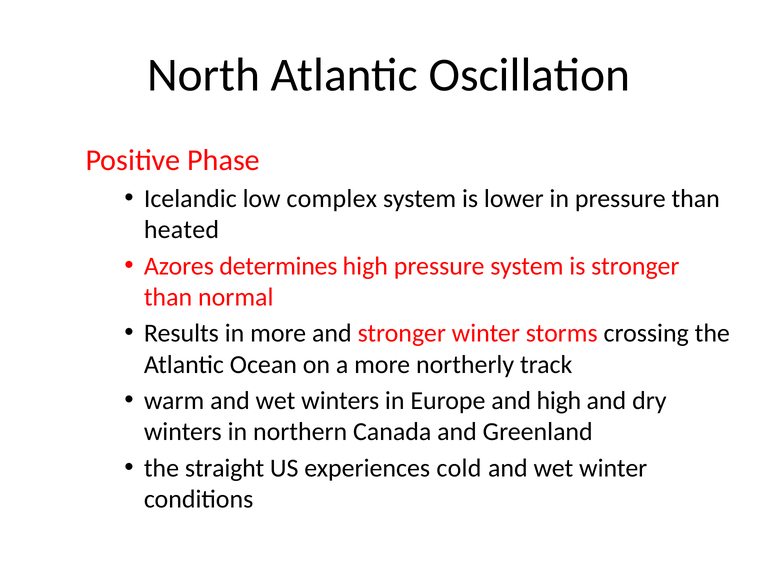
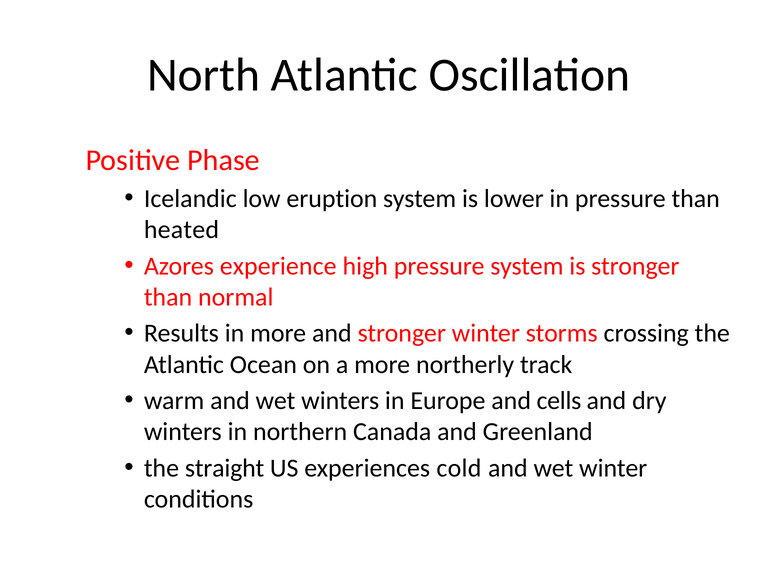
complex: complex -> eruption
determines: determines -> experience
and high: high -> cells
